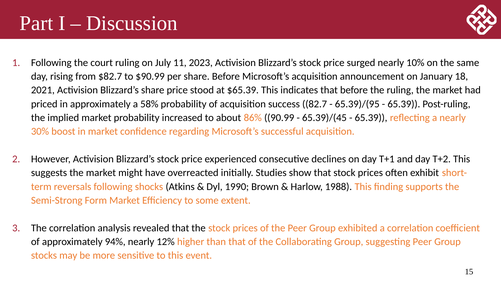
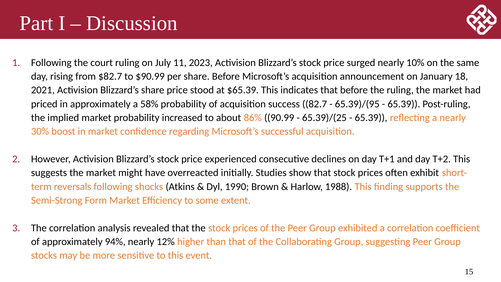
65.39)/(45: 65.39)/(45 -> 65.39)/(25
